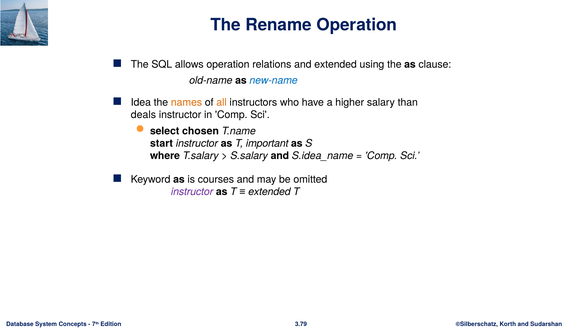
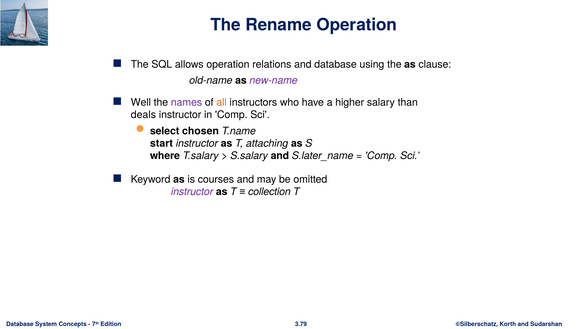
and extended: extended -> database
new-name colour: blue -> purple
Idea: Idea -> Well
names colour: orange -> purple
important: important -> attaching
S.idea_name: S.idea_name -> S.later_name
T extended: extended -> collection
